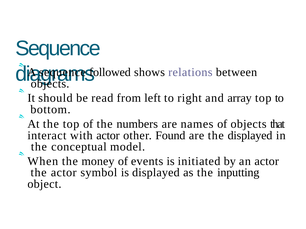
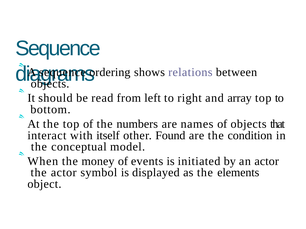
followed: followed -> ordering
with actor: actor -> itself
the displayed: displayed -> condition
inputting: inputting -> elements
